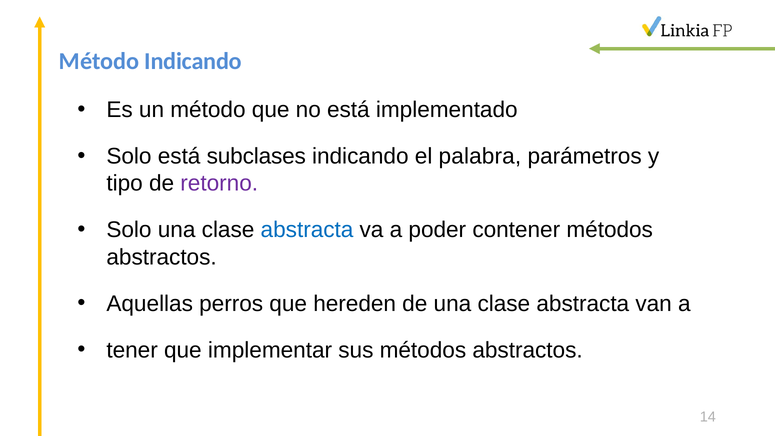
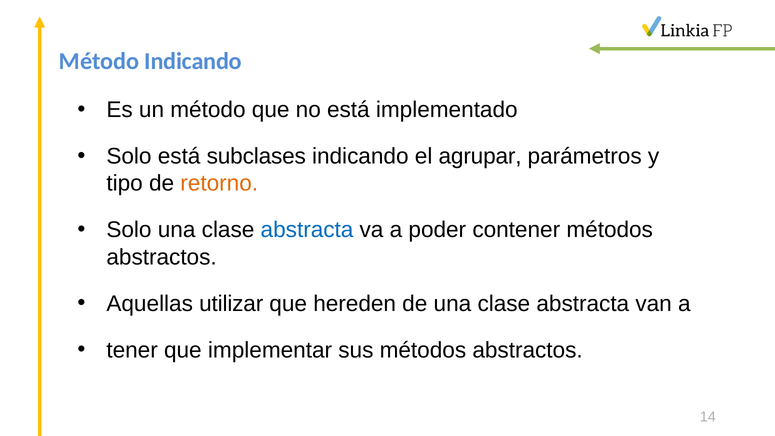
palabra: palabra -> agrupar
retorno colour: purple -> orange
perros: perros -> utilizar
